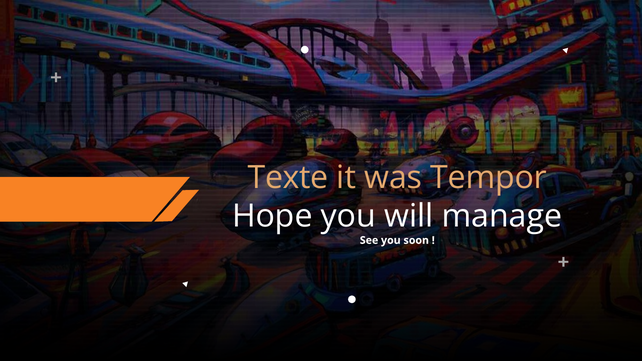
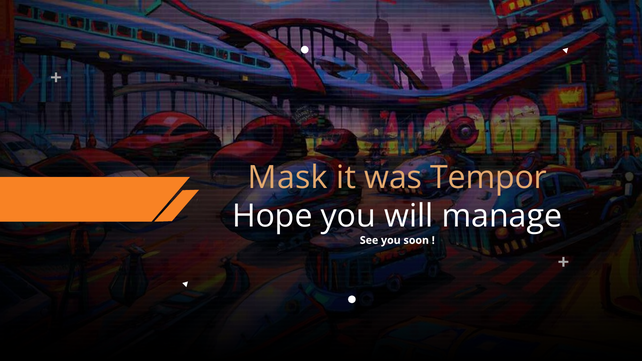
Texte: Texte -> Mask
